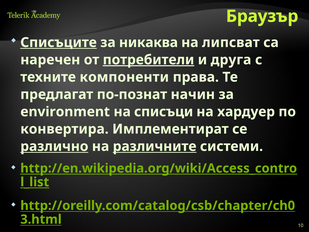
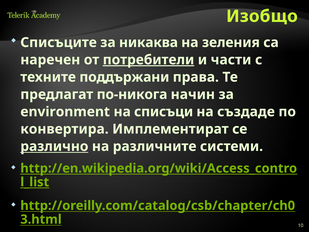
Браузър: Браузър -> Изобщо
Списъците underline: present -> none
липсват: липсват -> зеления
друга: друга -> части
компоненти: компоненти -> поддържани
по-познат: по-познат -> по-никога
хардуер: хардуер -> създаде
различните underline: present -> none
